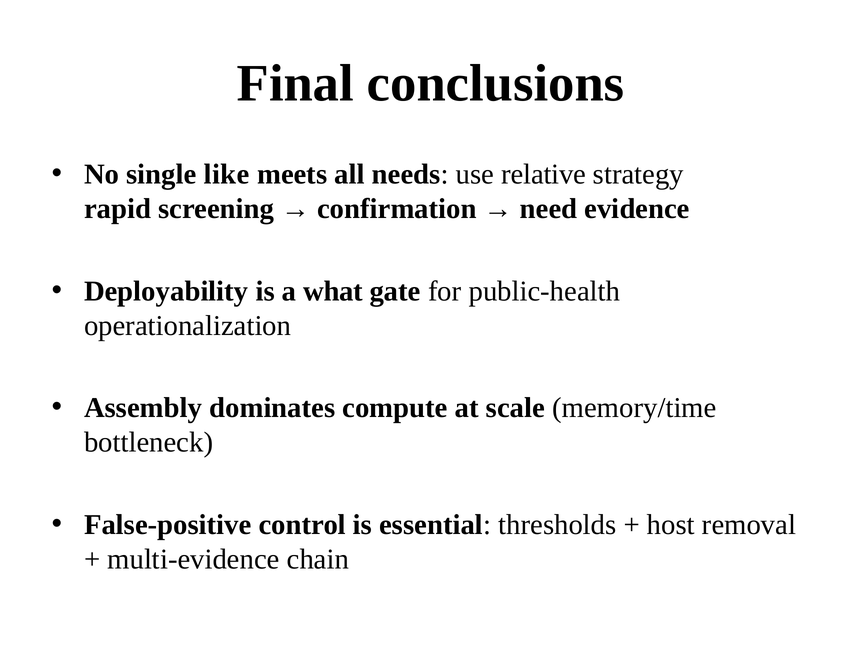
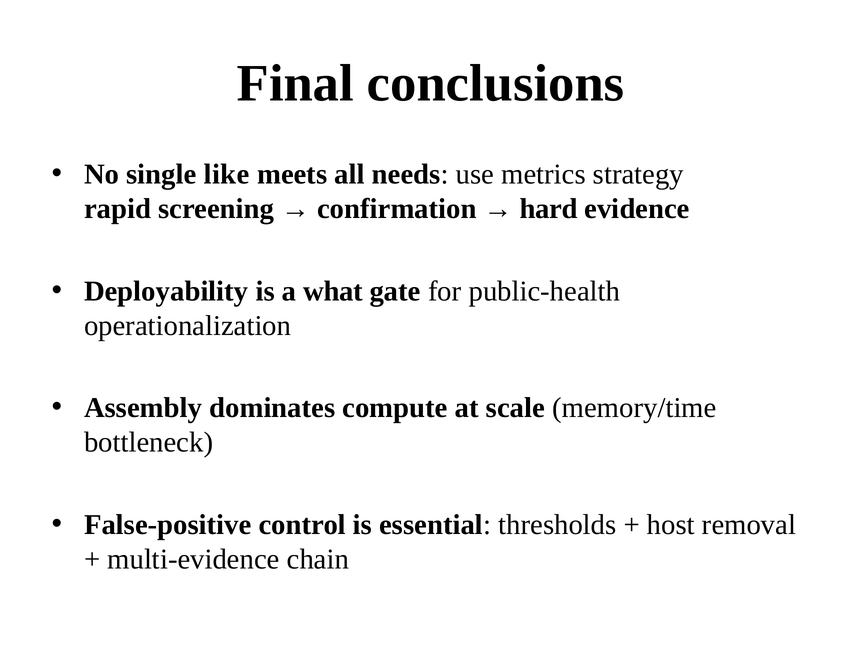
relative: relative -> metrics
need: need -> hard
